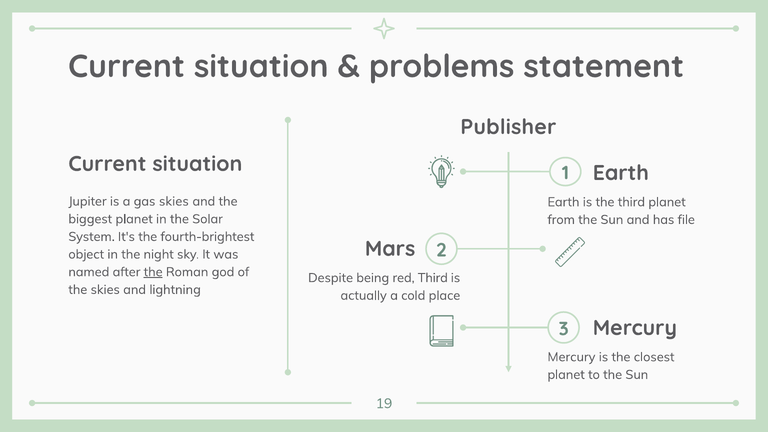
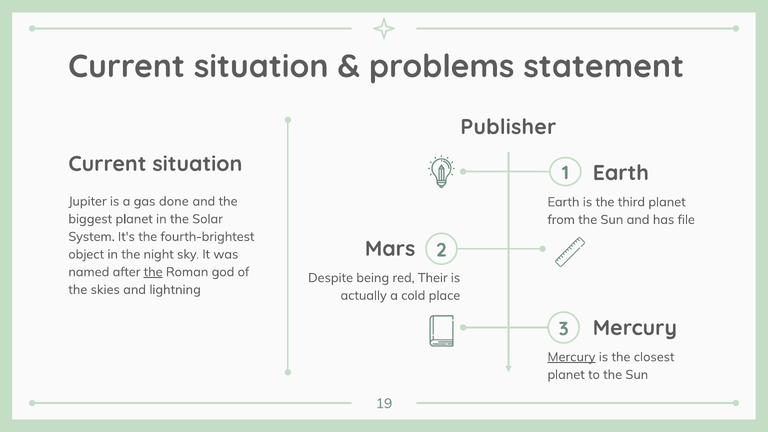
gas skies: skies -> done
red Third: Third -> Their
Mercury at (571, 357) underline: none -> present
